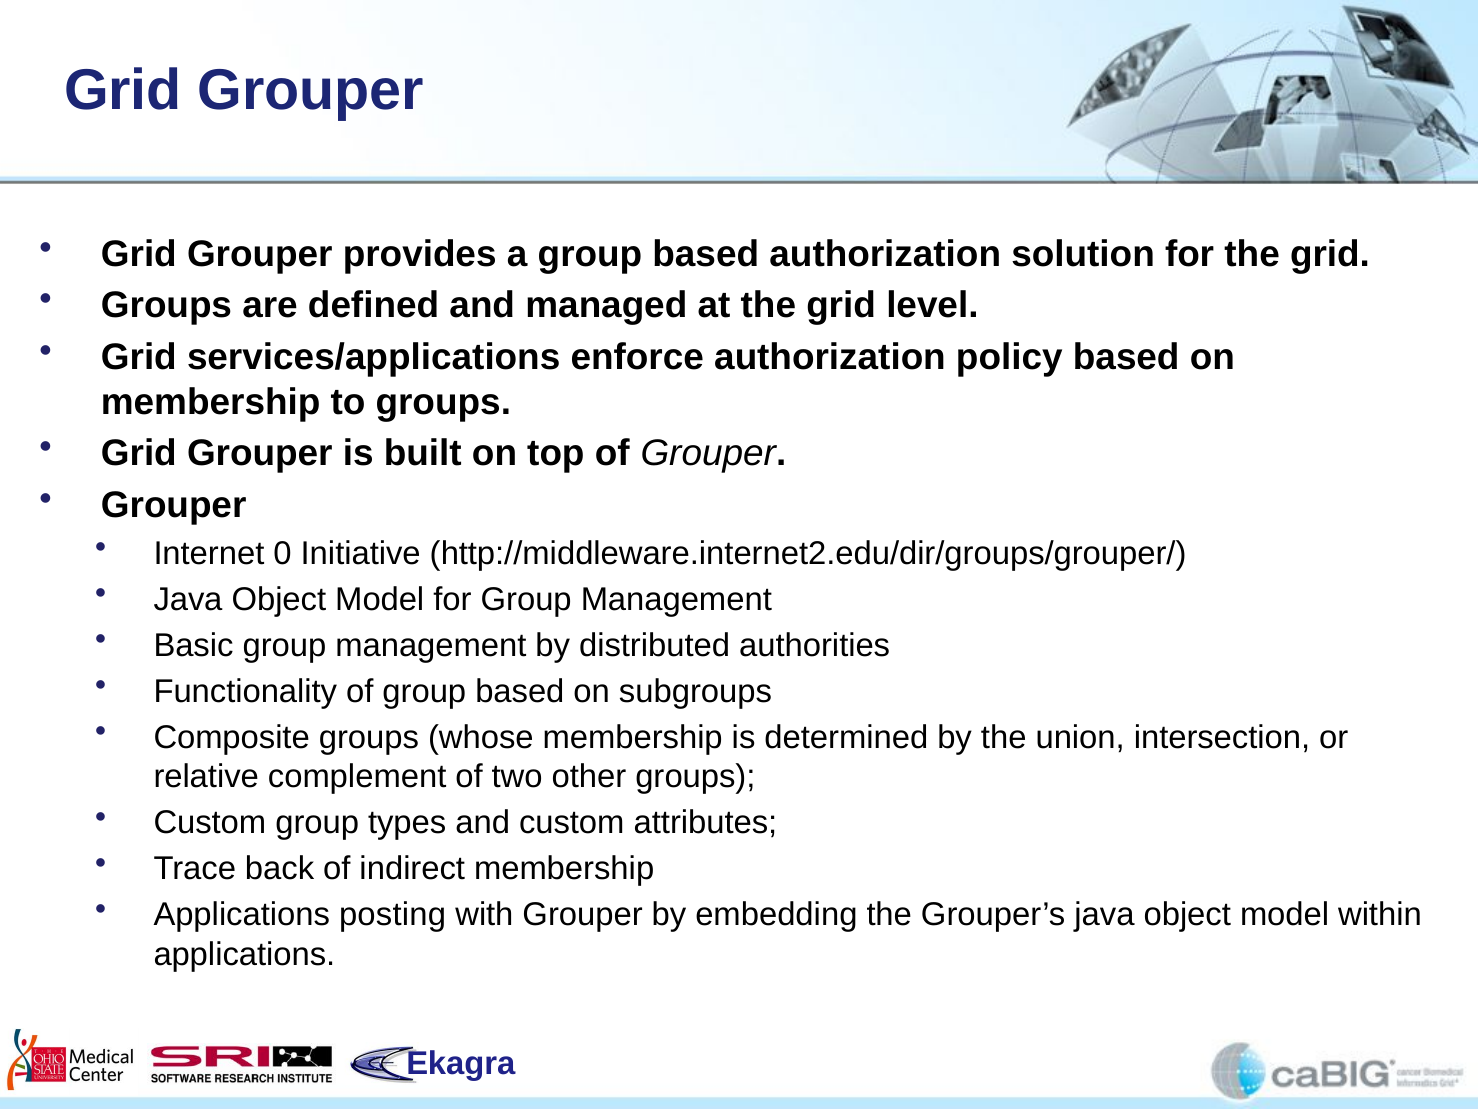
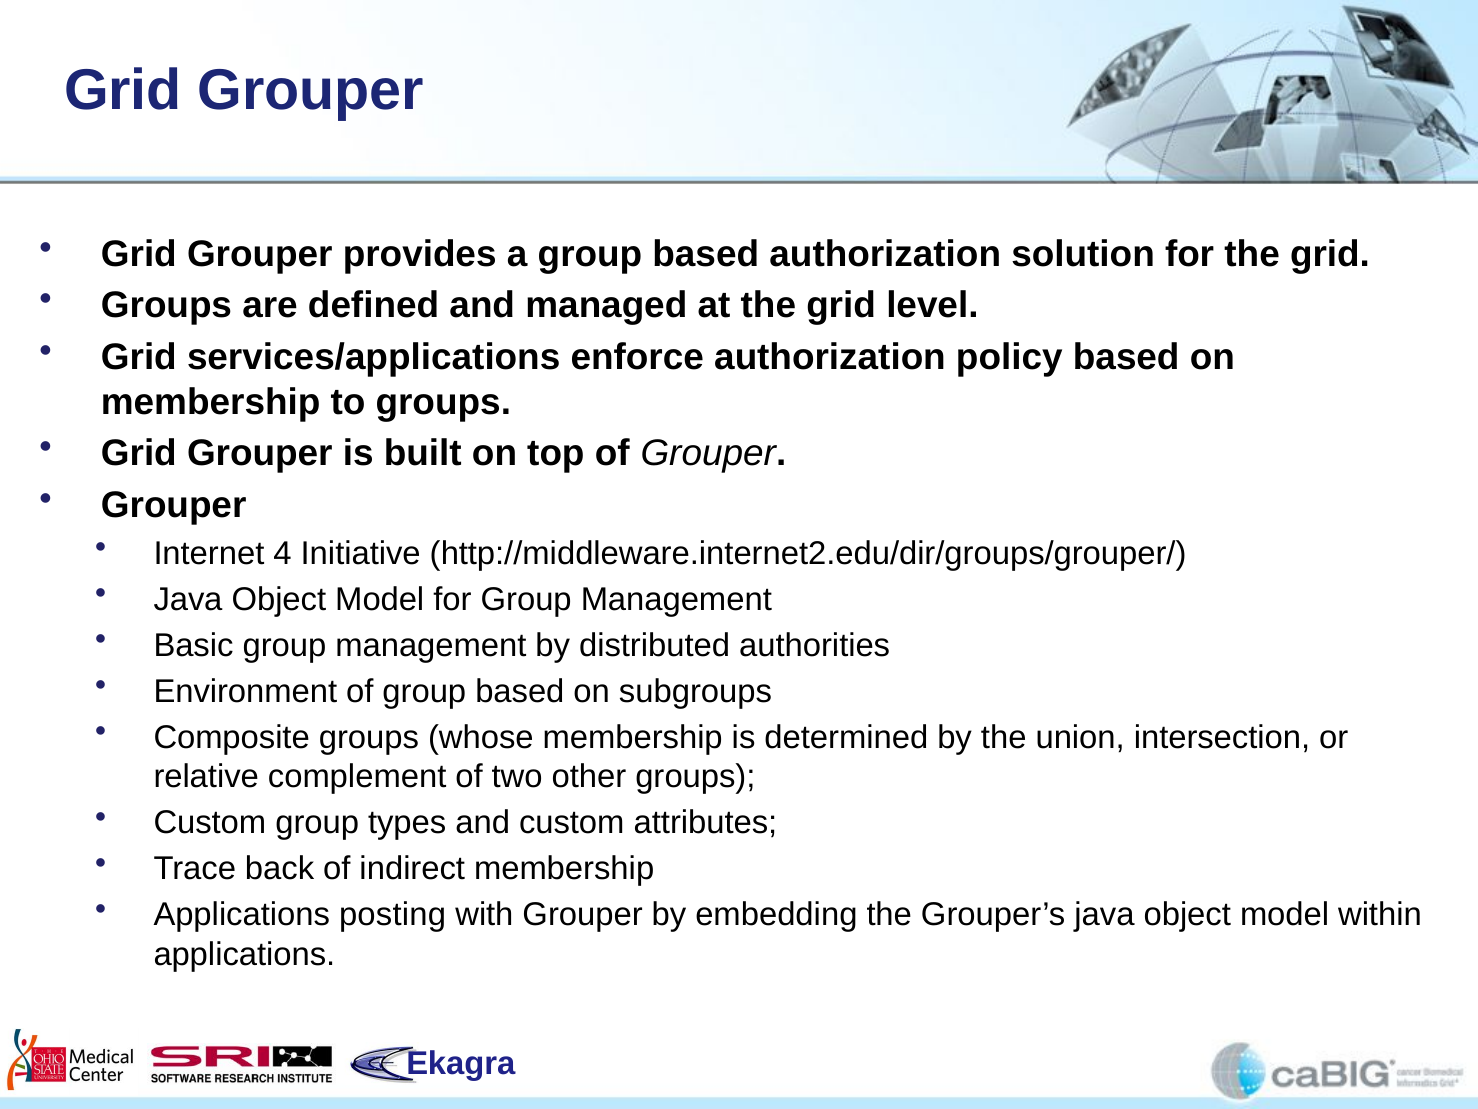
0: 0 -> 4
Functionality: Functionality -> Environment
